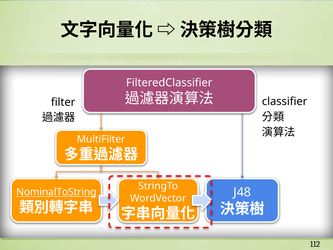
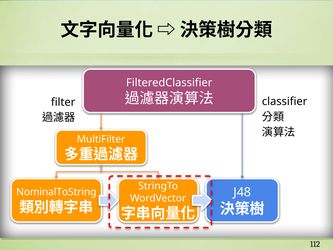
NominalToString underline: present -> none
